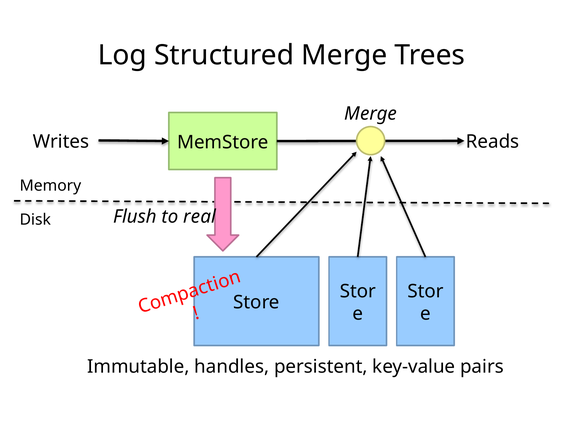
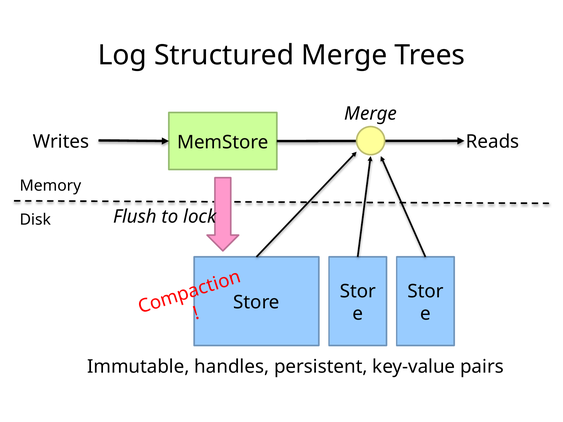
real: real -> lock
